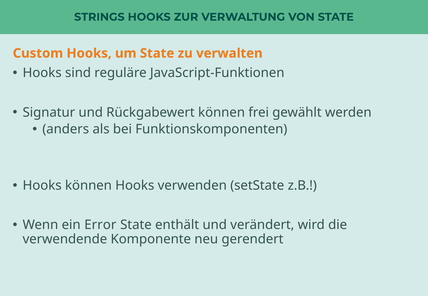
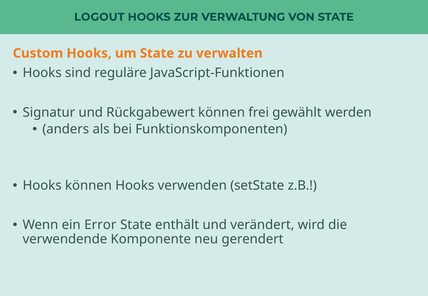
STRINGS: STRINGS -> LOGOUT
